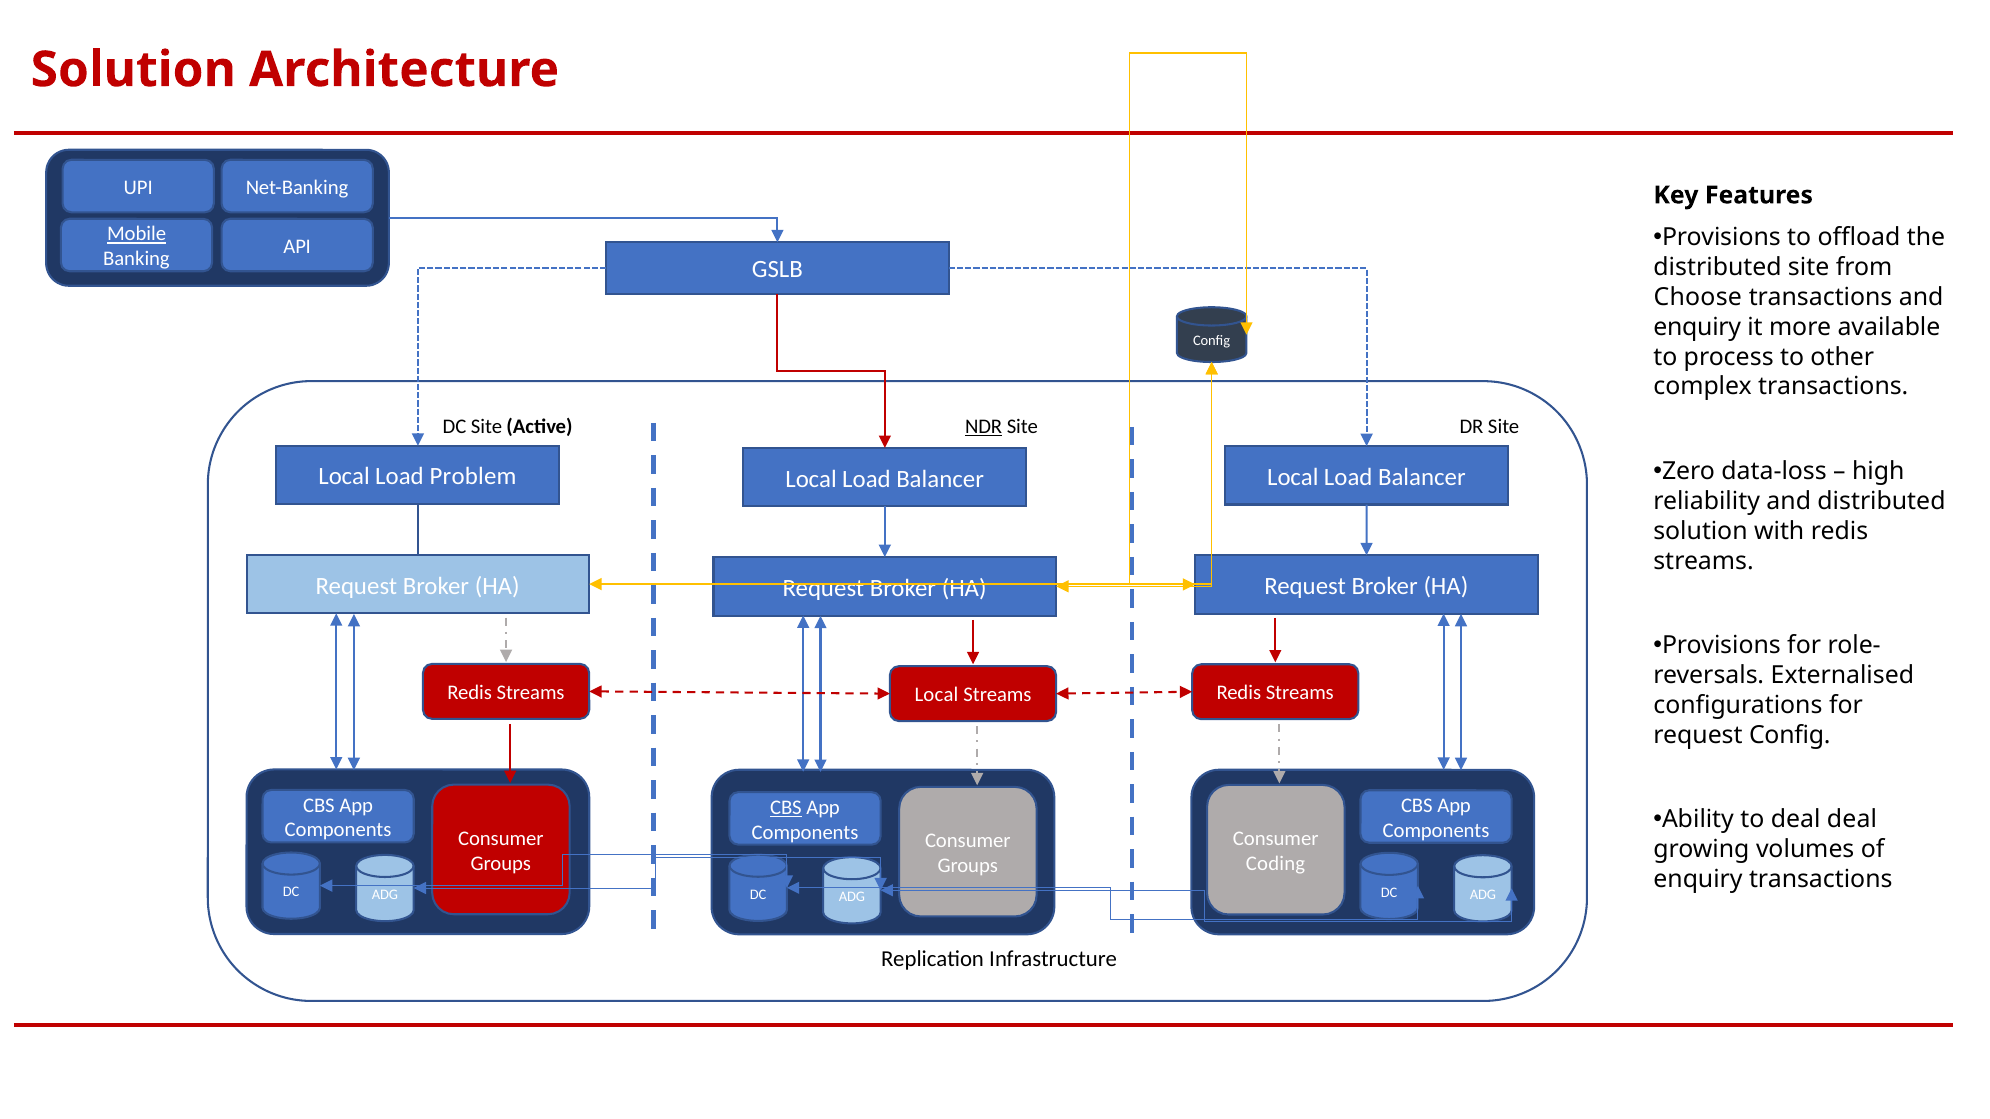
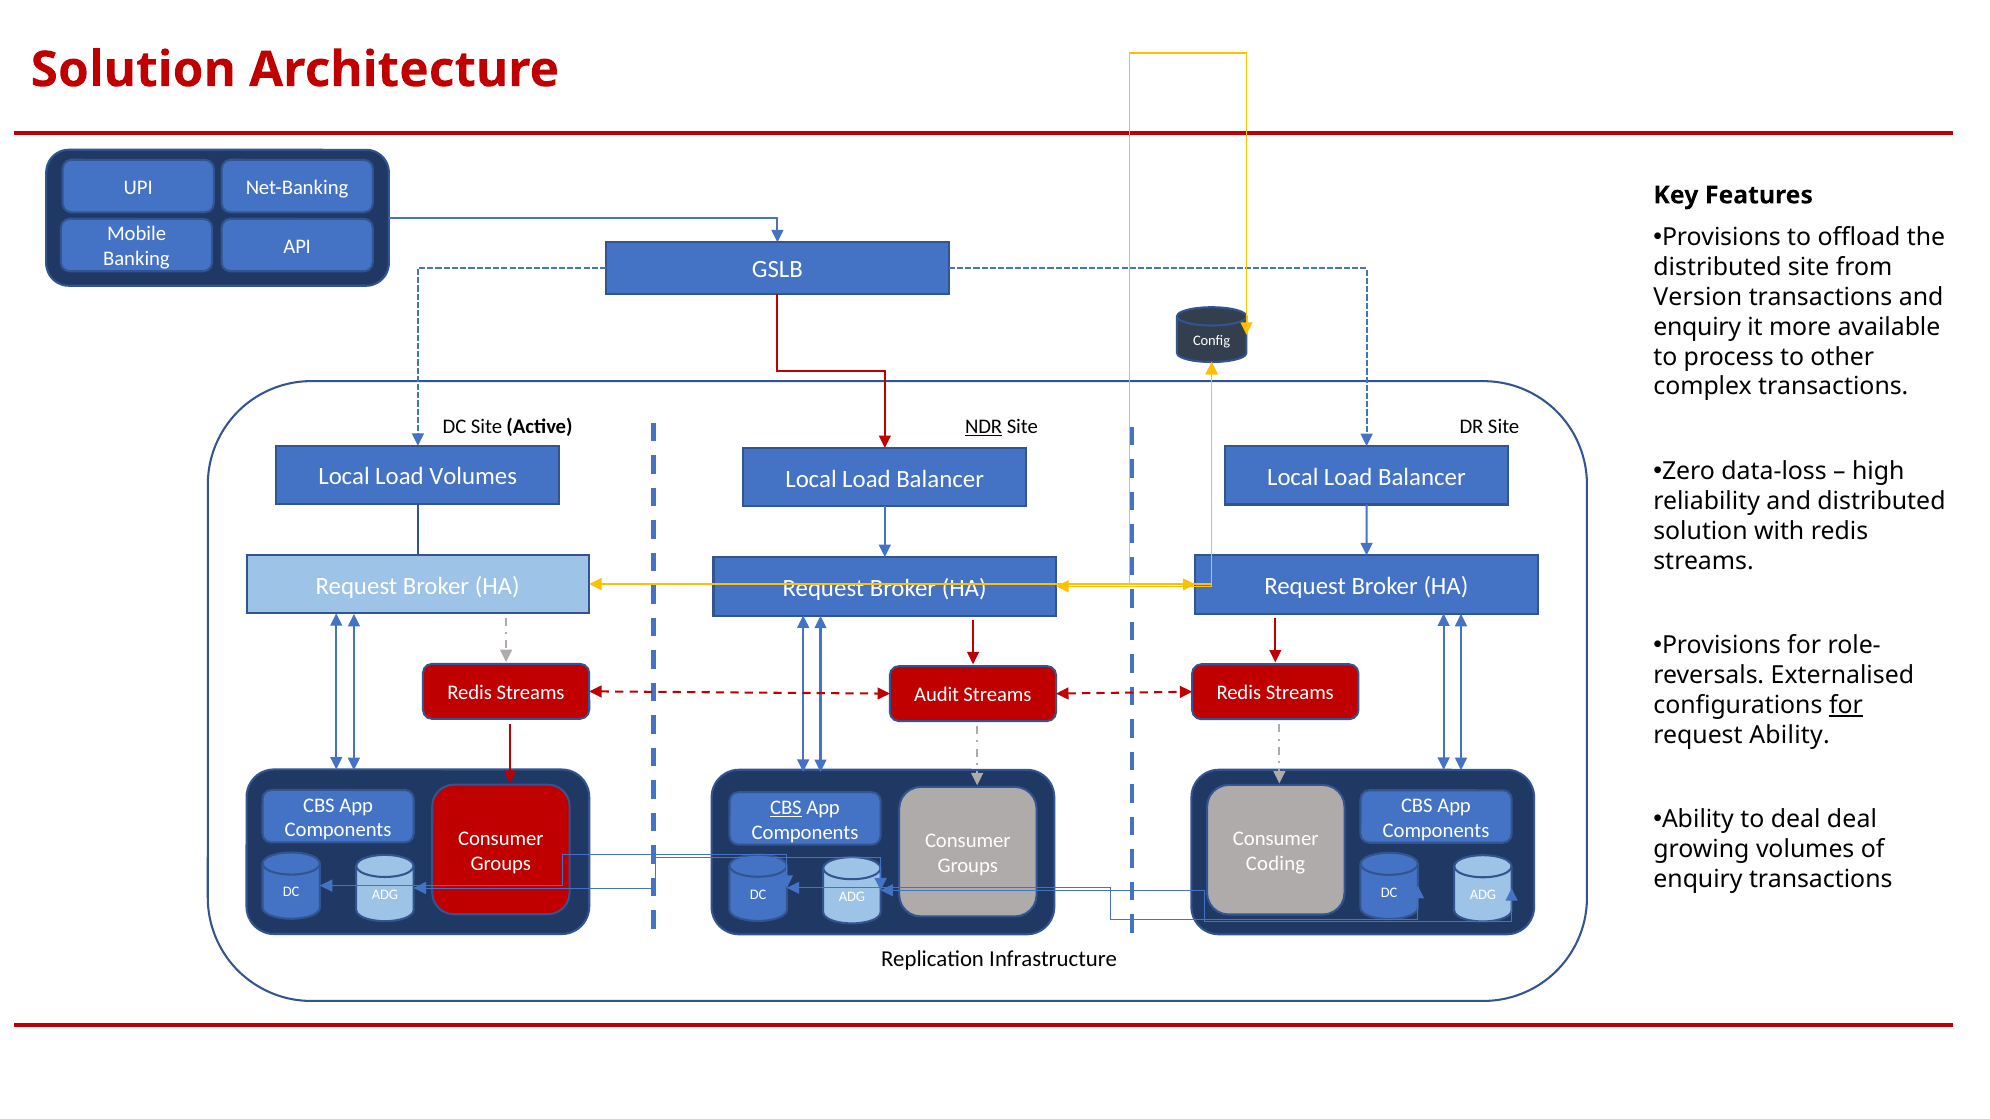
Mobile underline: present -> none
Choose: Choose -> Version
Load Problem: Problem -> Volumes
Local at (936, 695): Local -> Audit
for at (1846, 705) underline: none -> present
request Config: Config -> Ability
